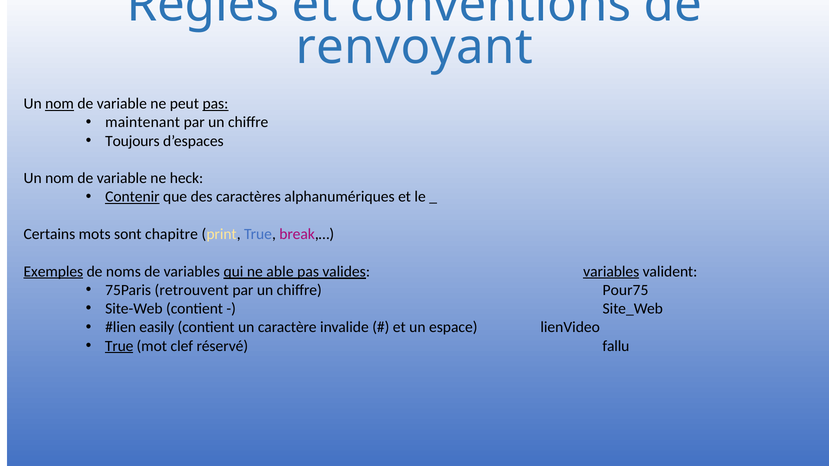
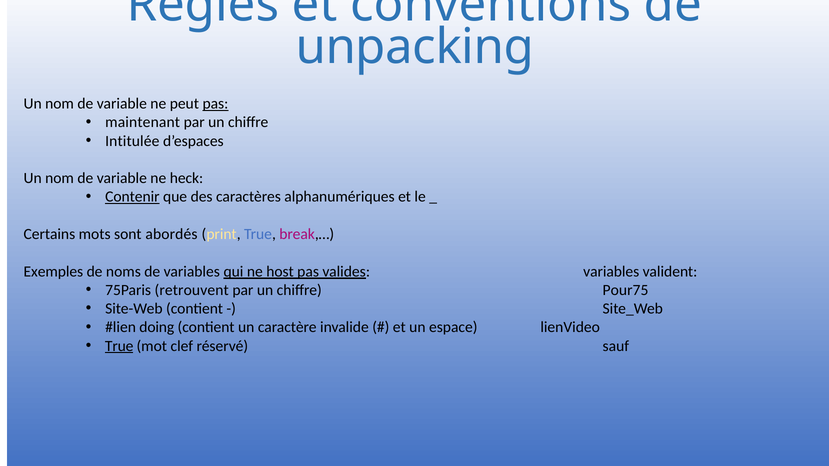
renvoyant: renvoyant -> unpacking
nom at (60, 104) underline: present -> none
Toujours: Toujours -> Intitulée
chapitre: chapitre -> abordés
Exemples underline: present -> none
able: able -> host
variables at (611, 272) underline: present -> none
easily: easily -> doing
fallu: fallu -> sauf
